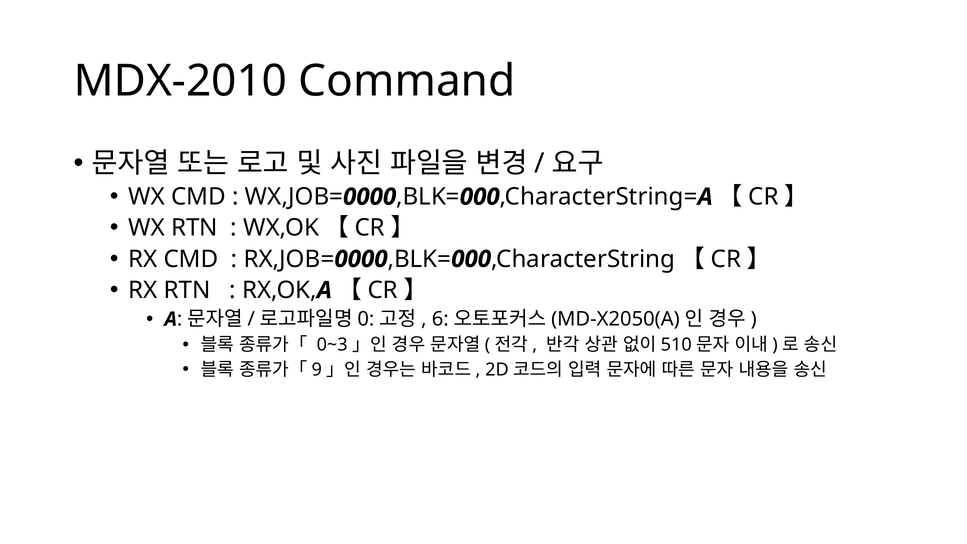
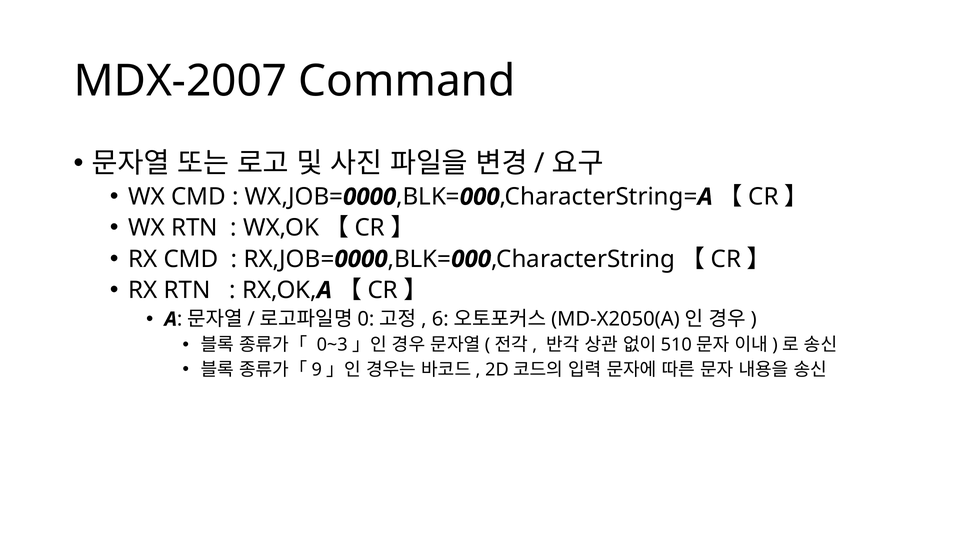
MDX-2010: MDX-2010 -> MDX-2007
